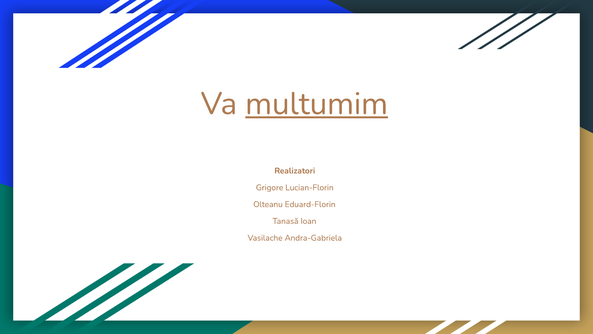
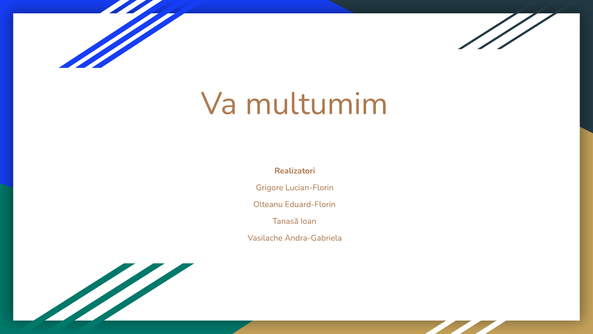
multumim underline: present -> none
